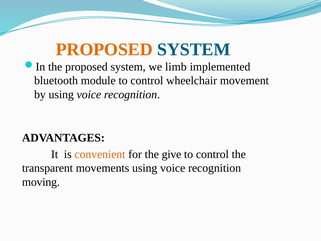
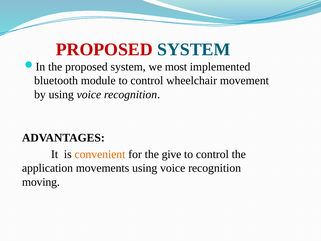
PROPOSED at (104, 49) colour: orange -> red
limb: limb -> most
transparent: transparent -> application
